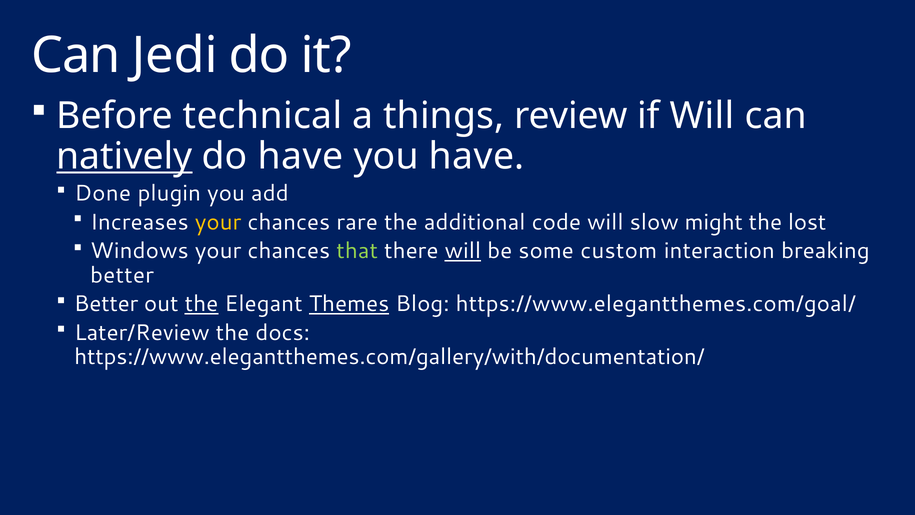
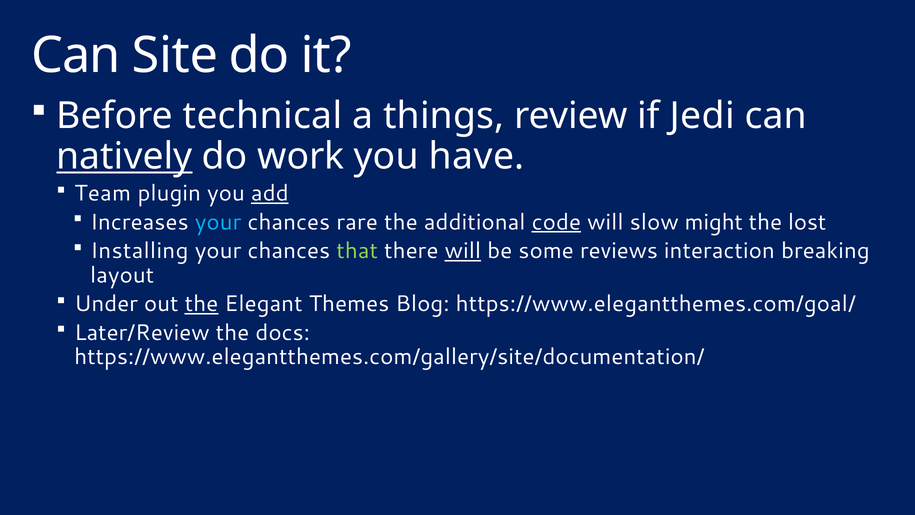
Jedi: Jedi -> Site
if Will: Will -> Jedi
do have: have -> work
Done: Done -> Team
add underline: none -> present
your at (218, 222) colour: yellow -> light blue
code underline: none -> present
Windows: Windows -> Installing
custom: custom -> reviews
better at (122, 275): better -> layout
Better at (106, 304): Better -> Under
Themes underline: present -> none
https://www.elegantthemes.com/gallery/with/documentation/: https://www.elegantthemes.com/gallery/with/documentation/ -> https://www.elegantthemes.com/gallery/site/documentation/
